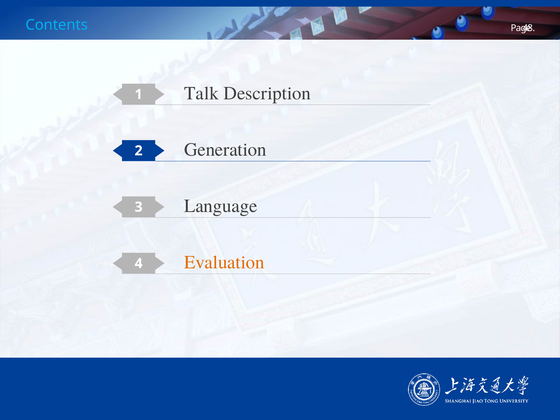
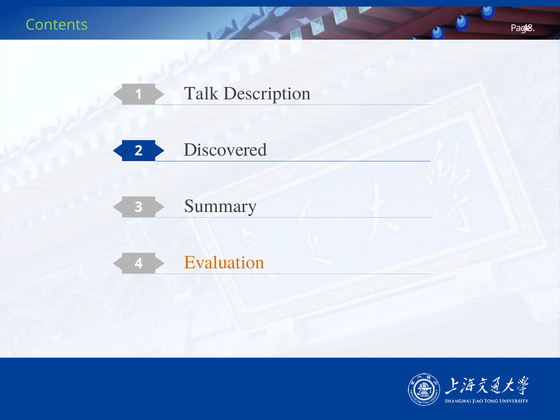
Contents colour: light blue -> light green
Generation: Generation -> Discovered
Language: Language -> Summary
